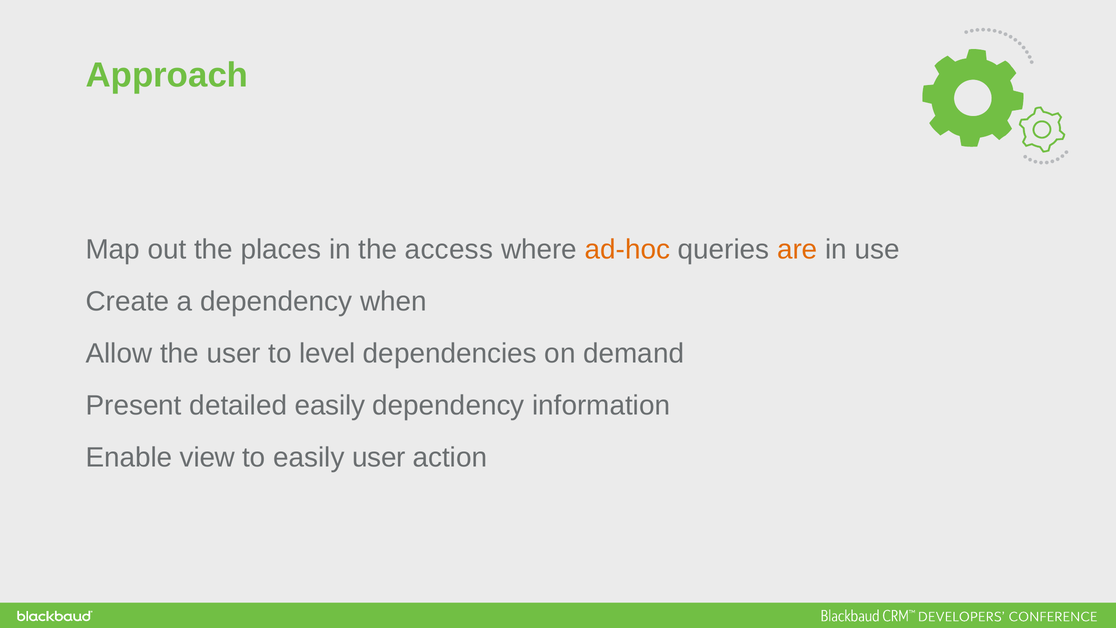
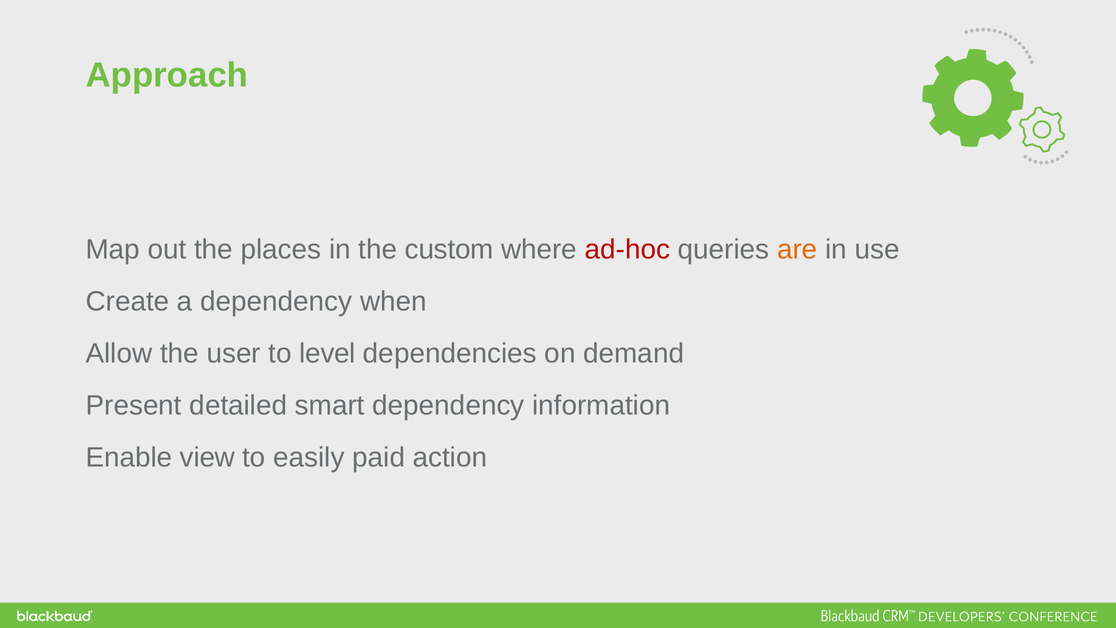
access: access -> custom
ad-hoc colour: orange -> red
detailed easily: easily -> smart
easily user: user -> paid
